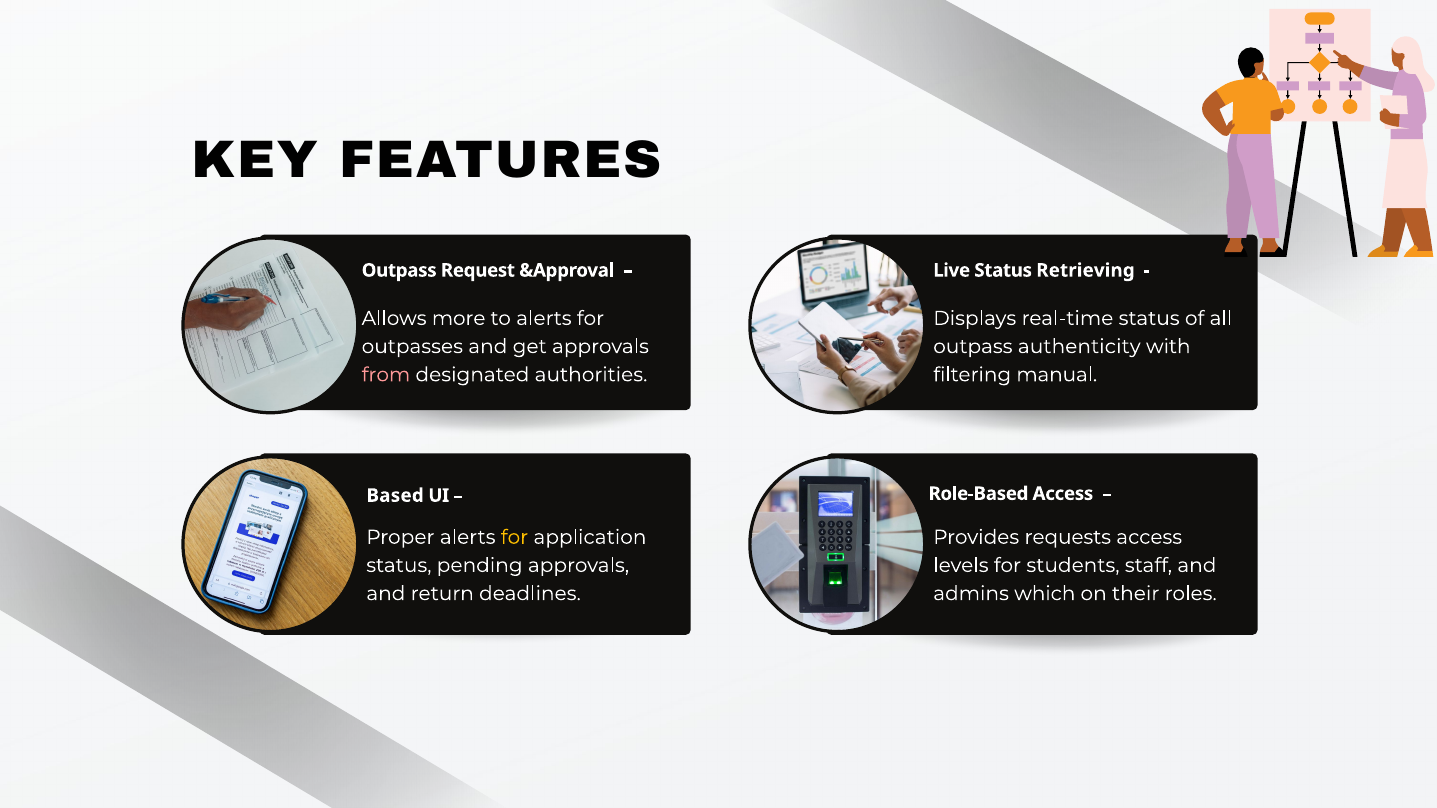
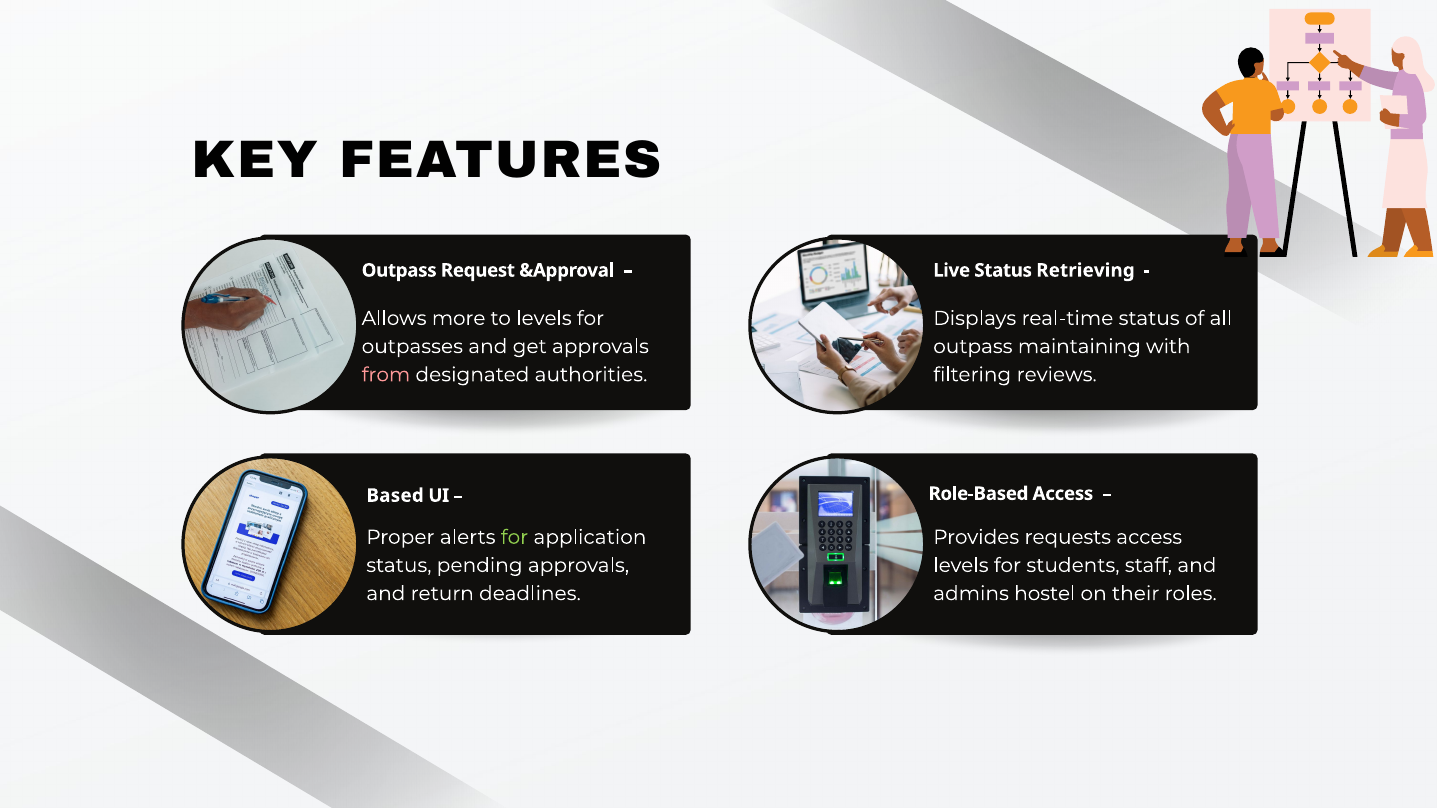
to alerts: alerts -> levels
authenticity: authenticity -> maintaining
manual: manual -> reviews
for at (515, 537) colour: yellow -> light green
which: which -> hostel
